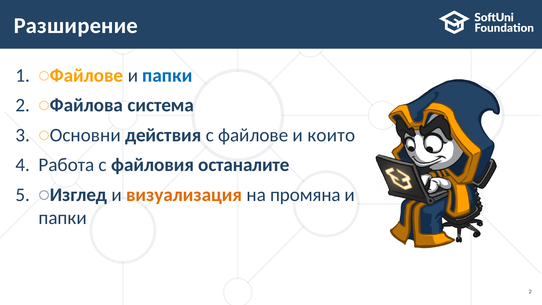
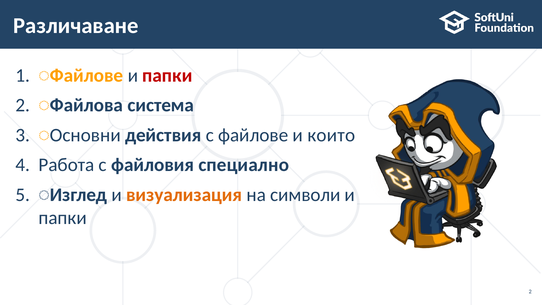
Разширение: Разширение -> Различаване
папки at (167, 75) colour: blue -> red
останалите: останалите -> специално
промяна: промяна -> символи
